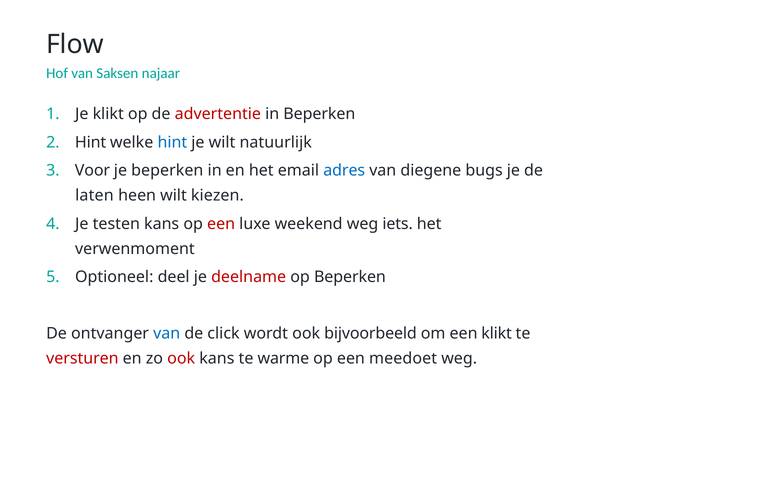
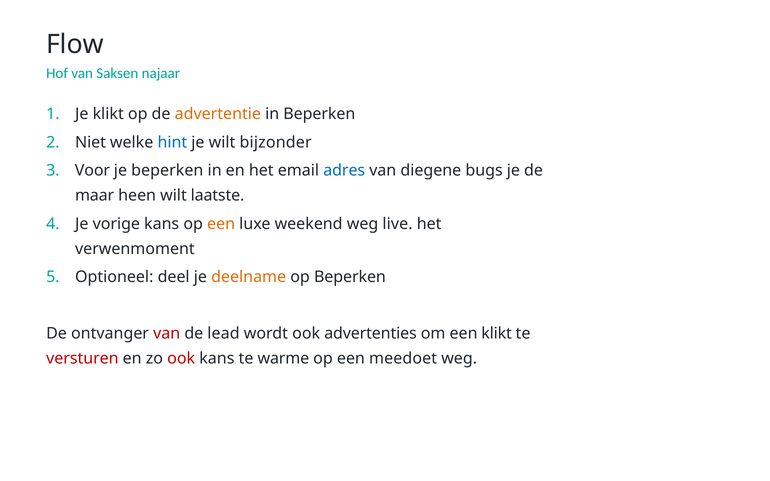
advertentie colour: red -> orange
Hint at (91, 142): Hint -> Niet
natuurlijk: natuurlijk -> bijzonder
laten: laten -> maar
kiezen: kiezen -> laatste
testen: testen -> vorige
een at (221, 224) colour: red -> orange
iets: iets -> live
deelname colour: red -> orange
van at (167, 334) colour: blue -> red
click: click -> lead
bijvoorbeeld: bijvoorbeeld -> advertenties
